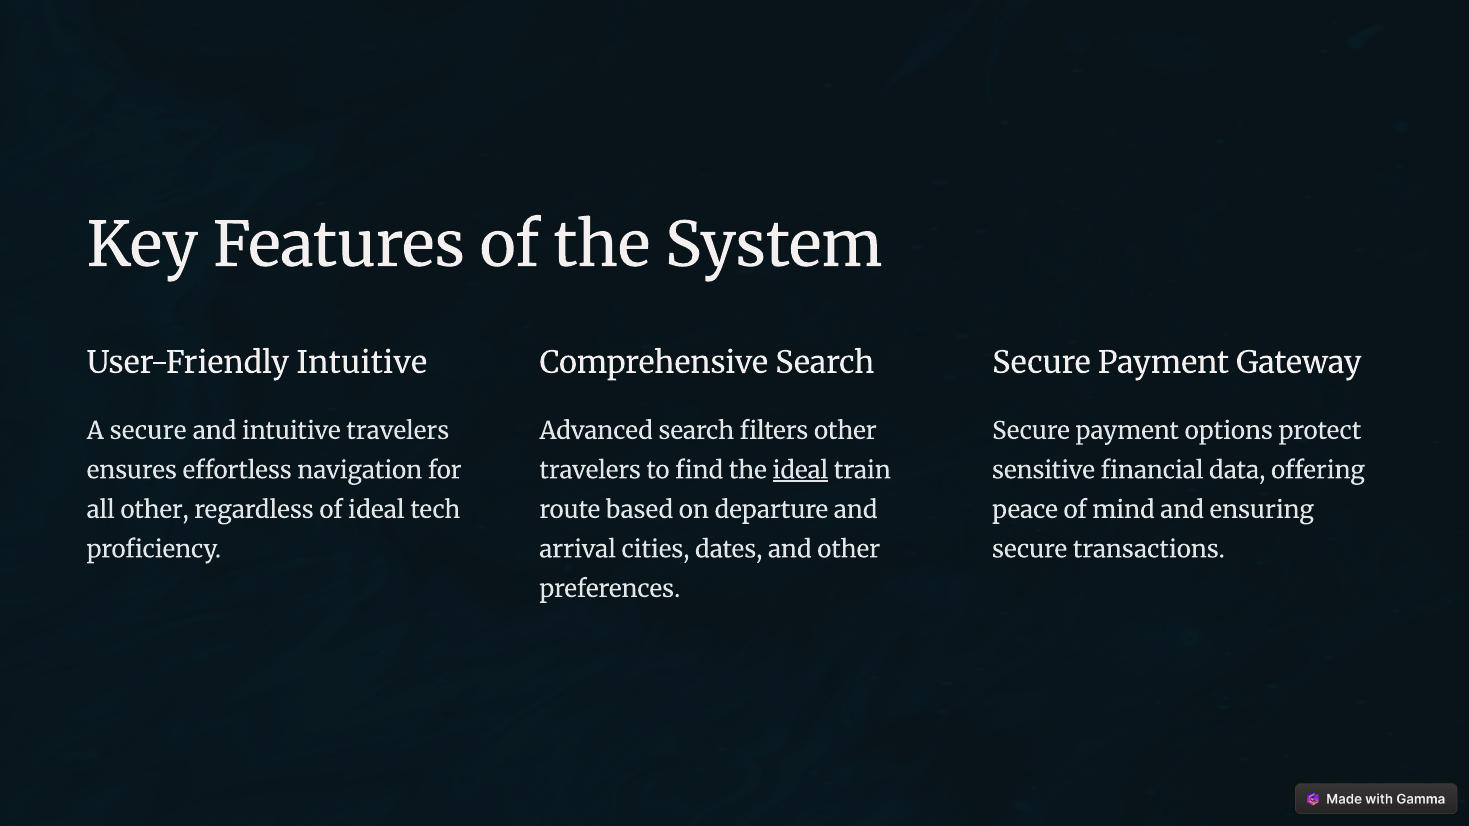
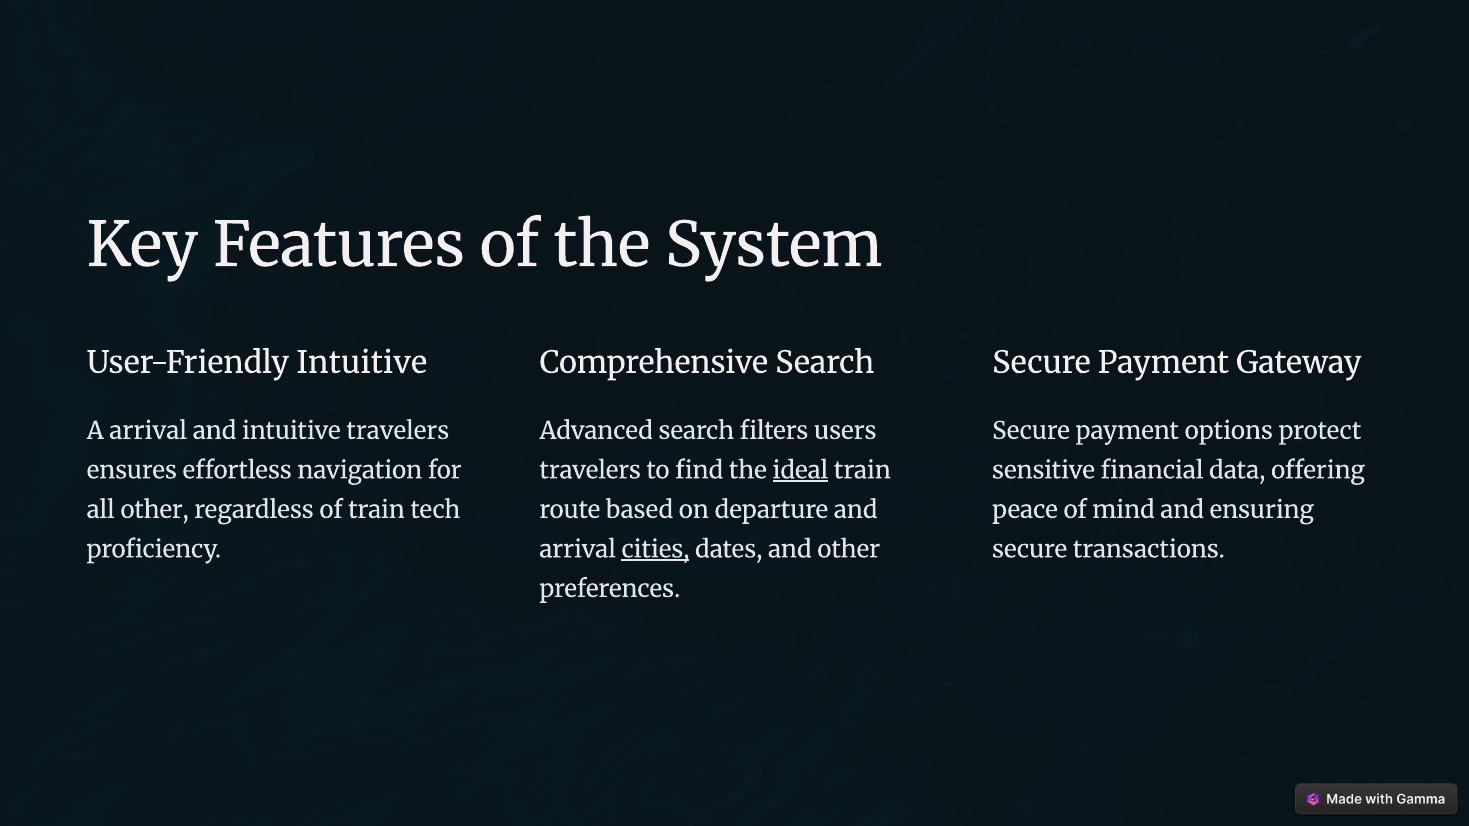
A secure: secure -> arrival
filters other: other -> users
of ideal: ideal -> train
cities underline: none -> present
